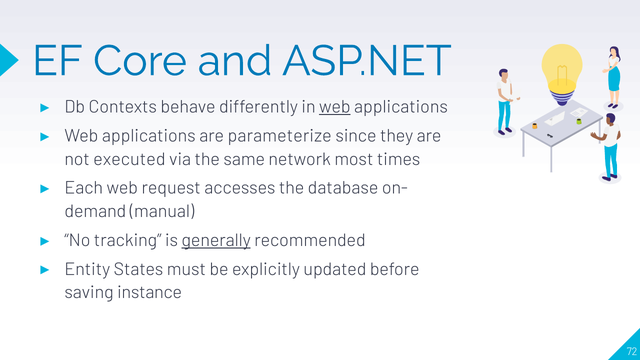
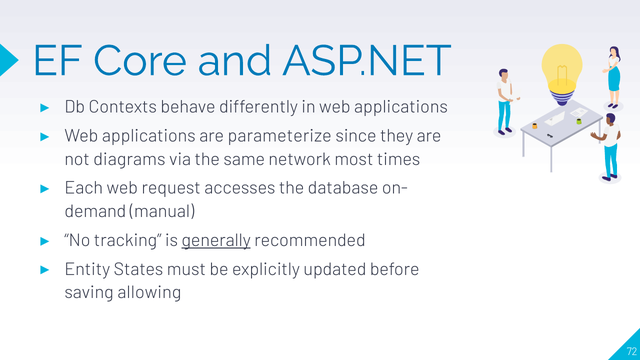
web at (335, 107) underline: present -> none
executed: executed -> diagrams
instance: instance -> allowing
